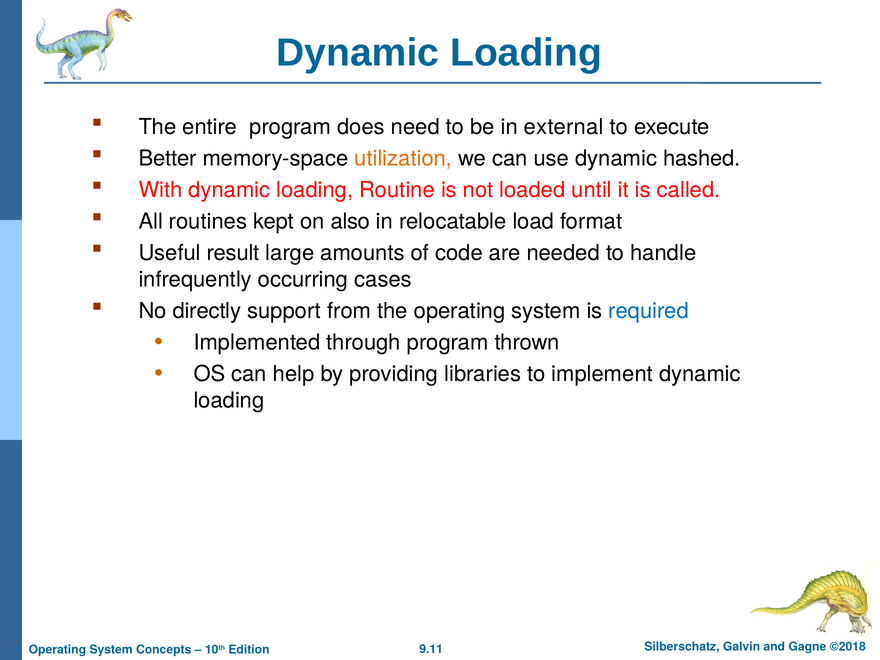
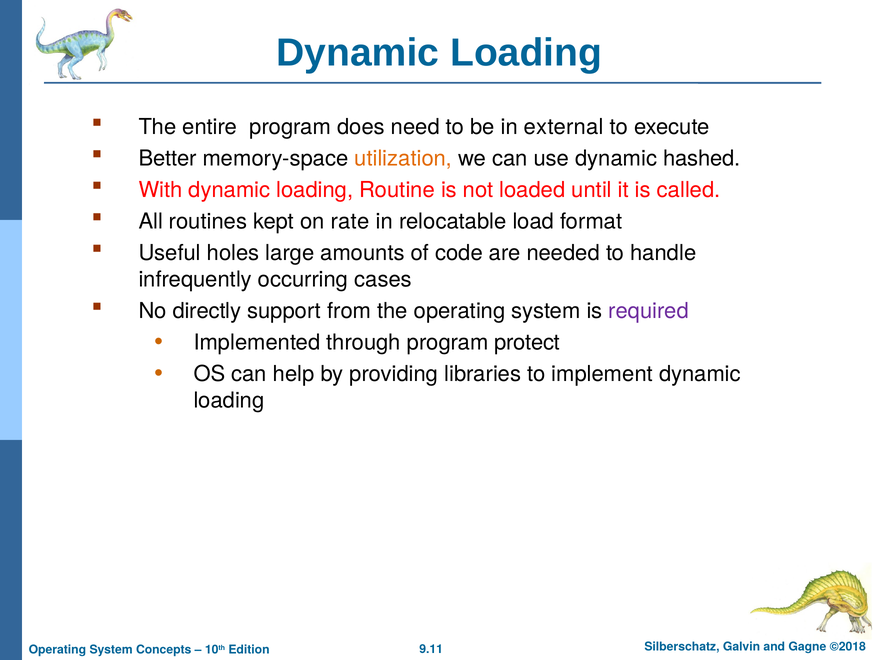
also: also -> rate
result: result -> holes
required colour: blue -> purple
thrown: thrown -> protect
